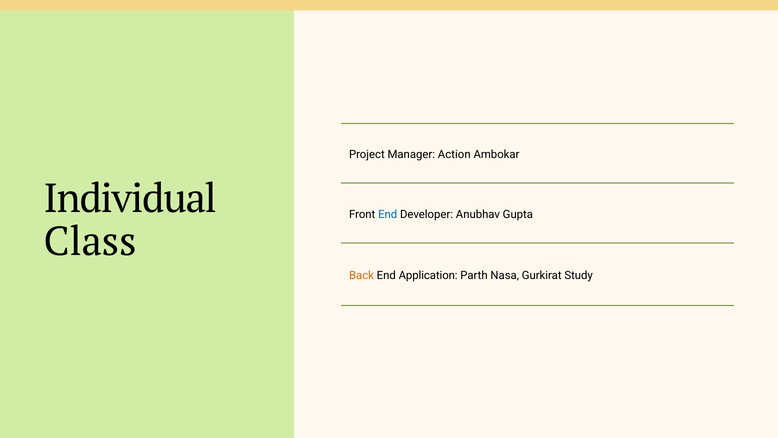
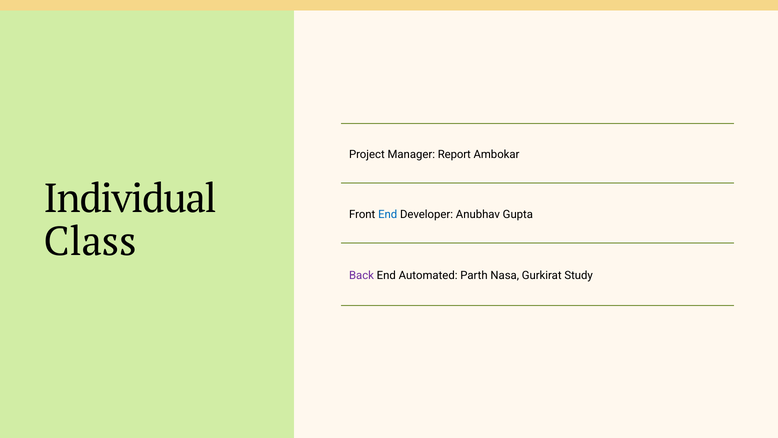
Action: Action -> Report
Back colour: orange -> purple
Application: Application -> Automated
